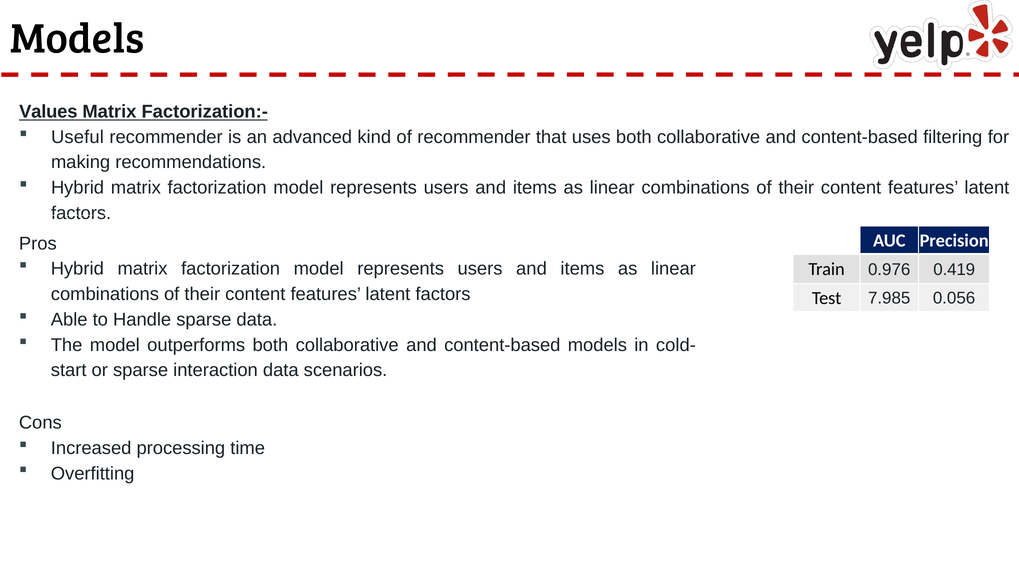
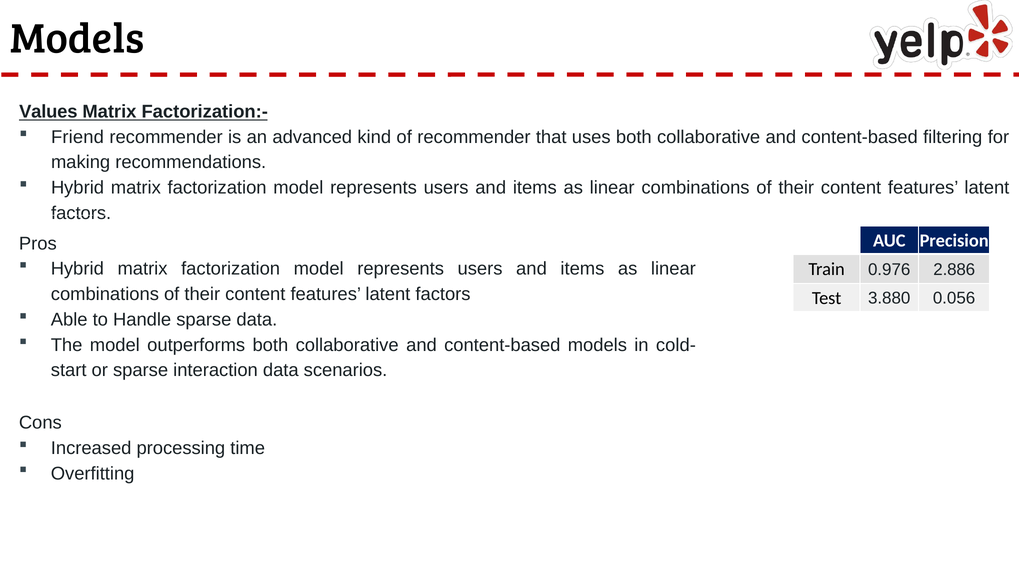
Useful: Useful -> Friend
0.419: 0.419 -> 2.886
7.985: 7.985 -> 3.880
